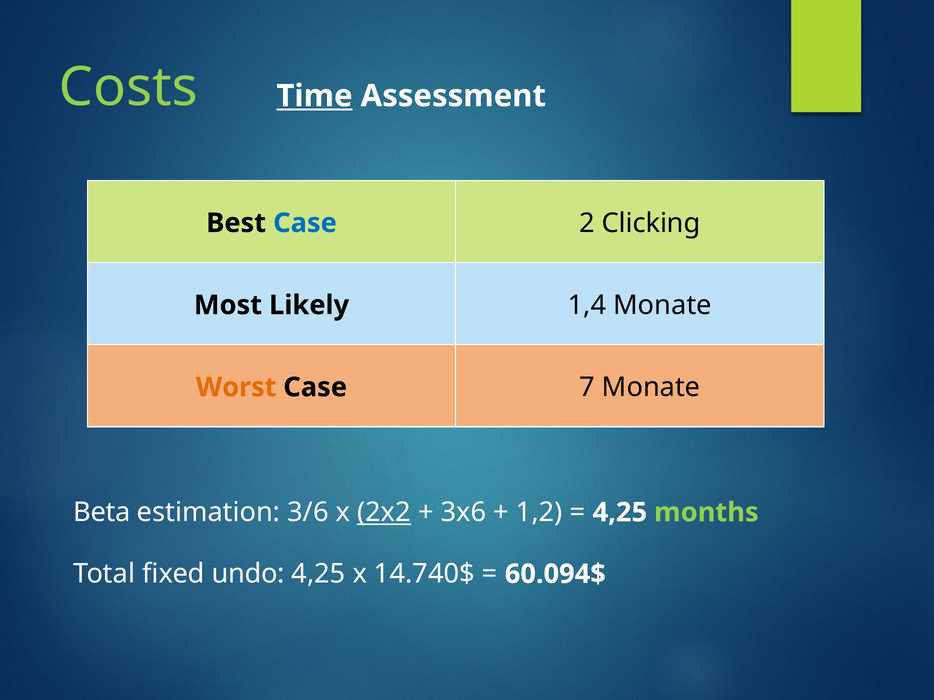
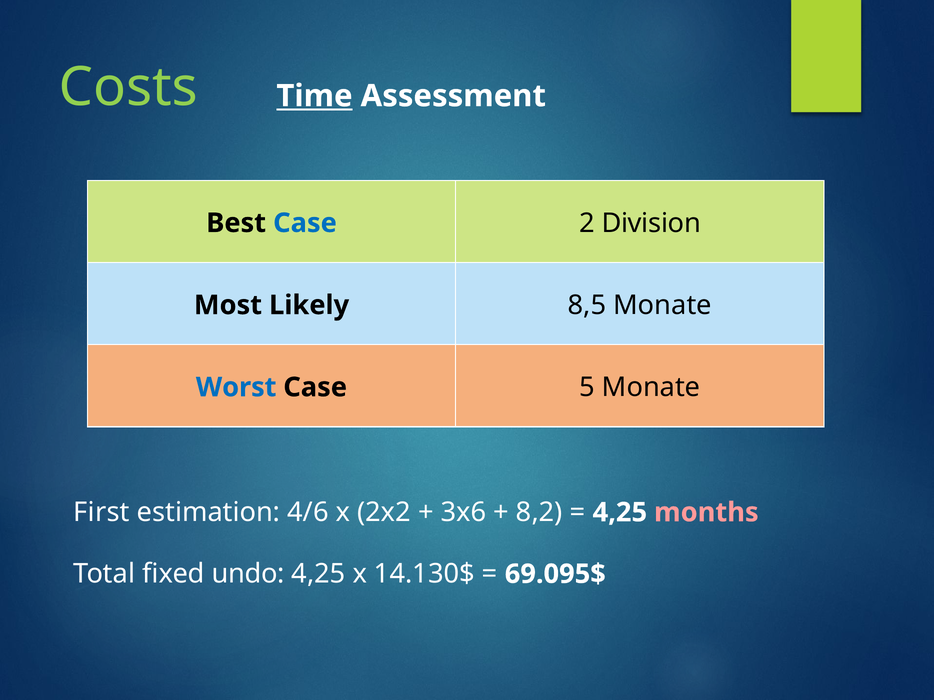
Clicking: Clicking -> Division
1,4: 1,4 -> 8,5
Worst colour: orange -> blue
7: 7 -> 5
Beta: Beta -> First
3/6: 3/6 -> 4/6
2x2 underline: present -> none
1,2: 1,2 -> 8,2
months colour: light green -> pink
14.740$: 14.740$ -> 14.130$
60.094$: 60.094$ -> 69.095$
